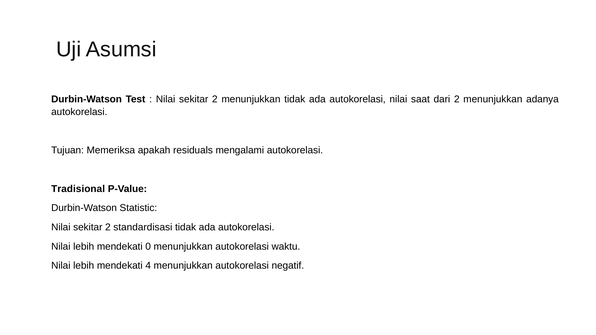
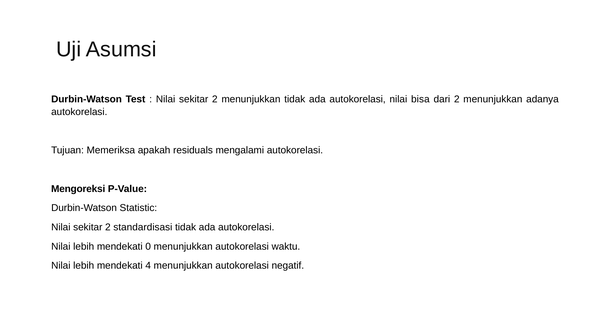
saat: saat -> bisa
Tradisional: Tradisional -> Mengoreksi
